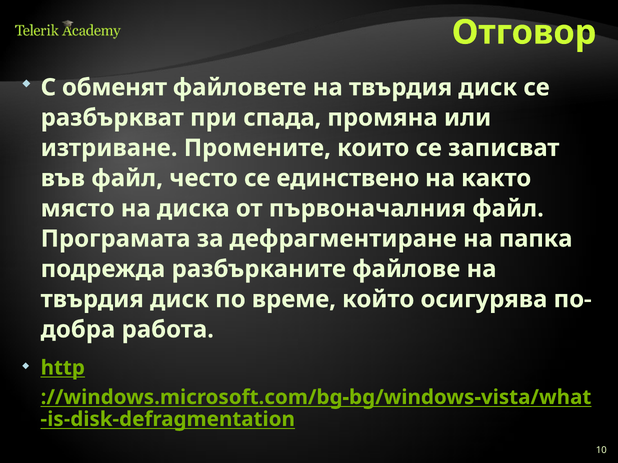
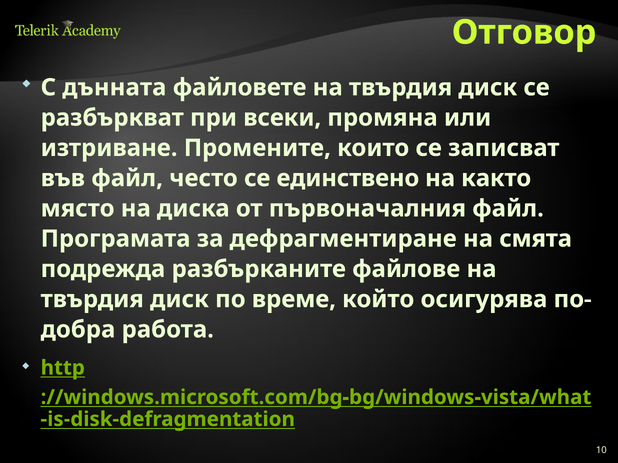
обменят: обменят -> дънната
спада: спада -> всеки
папка: папка -> смята
